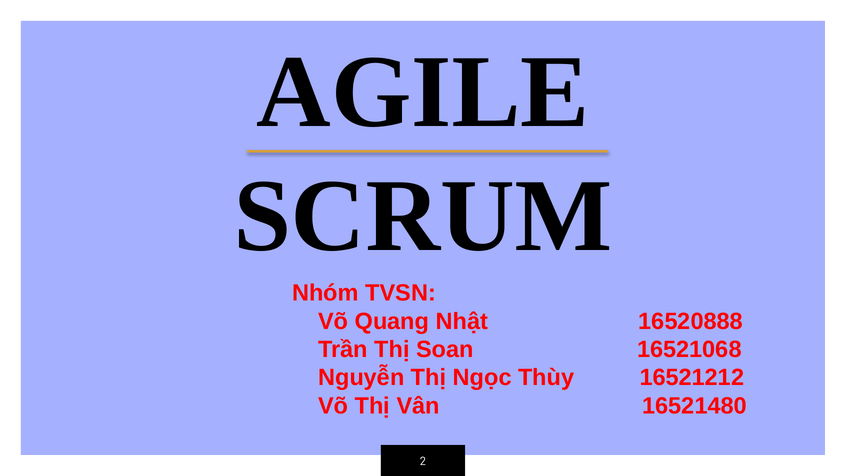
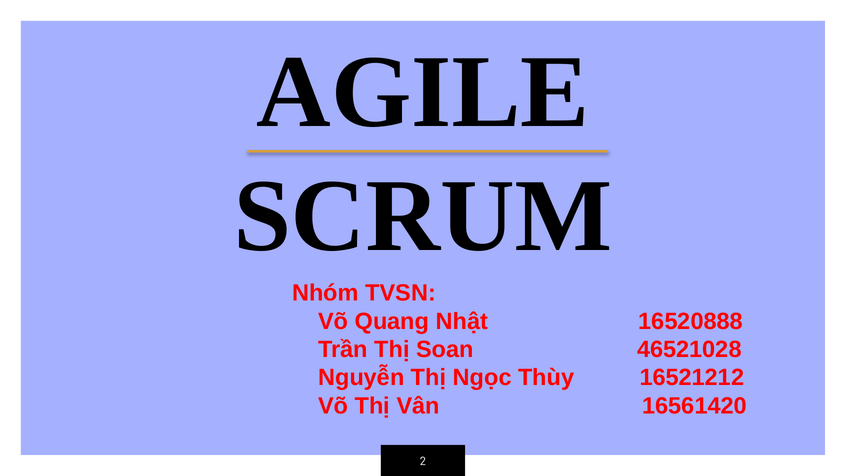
16521068: 16521068 -> 46521028
16521480: 16521480 -> 16561420
